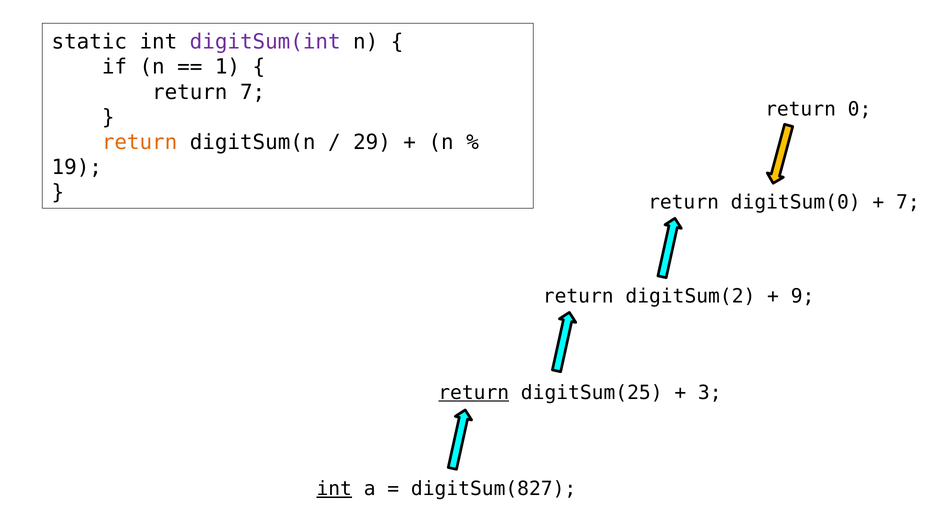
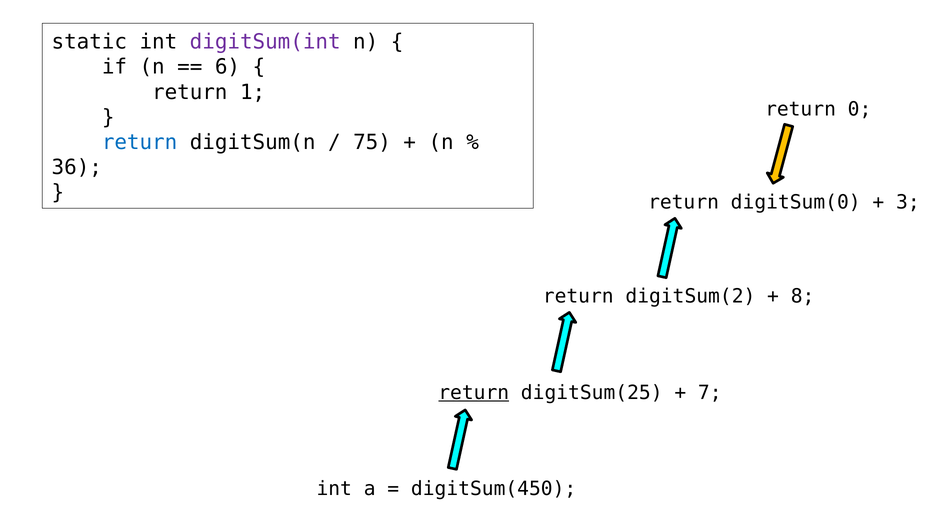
1: 1 -> 6
return 7: 7 -> 1
return at (140, 142) colour: orange -> blue
29: 29 -> 75
19: 19 -> 36
7 at (908, 202): 7 -> 3
9: 9 -> 8
3: 3 -> 7
int at (334, 489) underline: present -> none
digitSum(827: digitSum(827 -> digitSum(450
